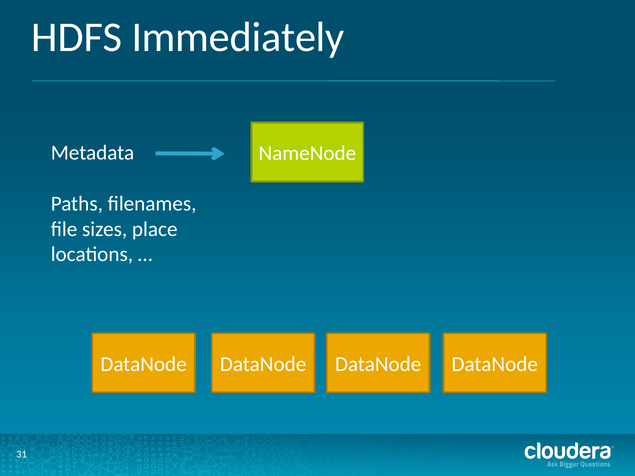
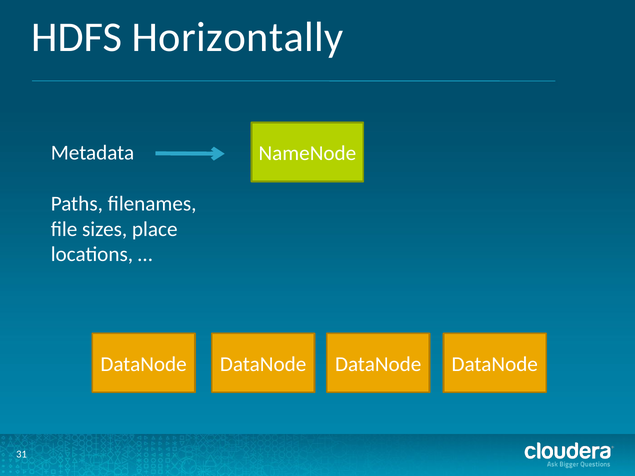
Immediately: Immediately -> Horizontally
